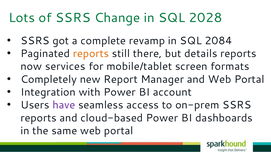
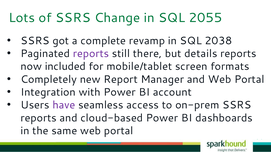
2028: 2028 -> 2055
2084: 2084 -> 2038
reports at (91, 54) colour: orange -> purple
services: services -> included
